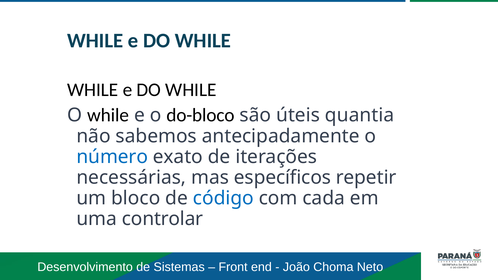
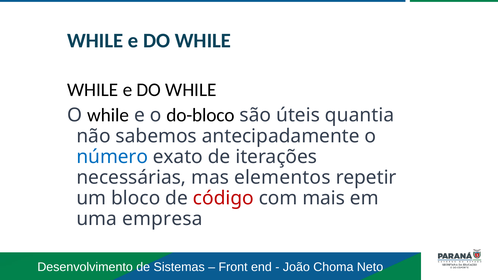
específicos: específicos -> elementos
código colour: blue -> red
cada: cada -> mais
controlar: controlar -> empresa
